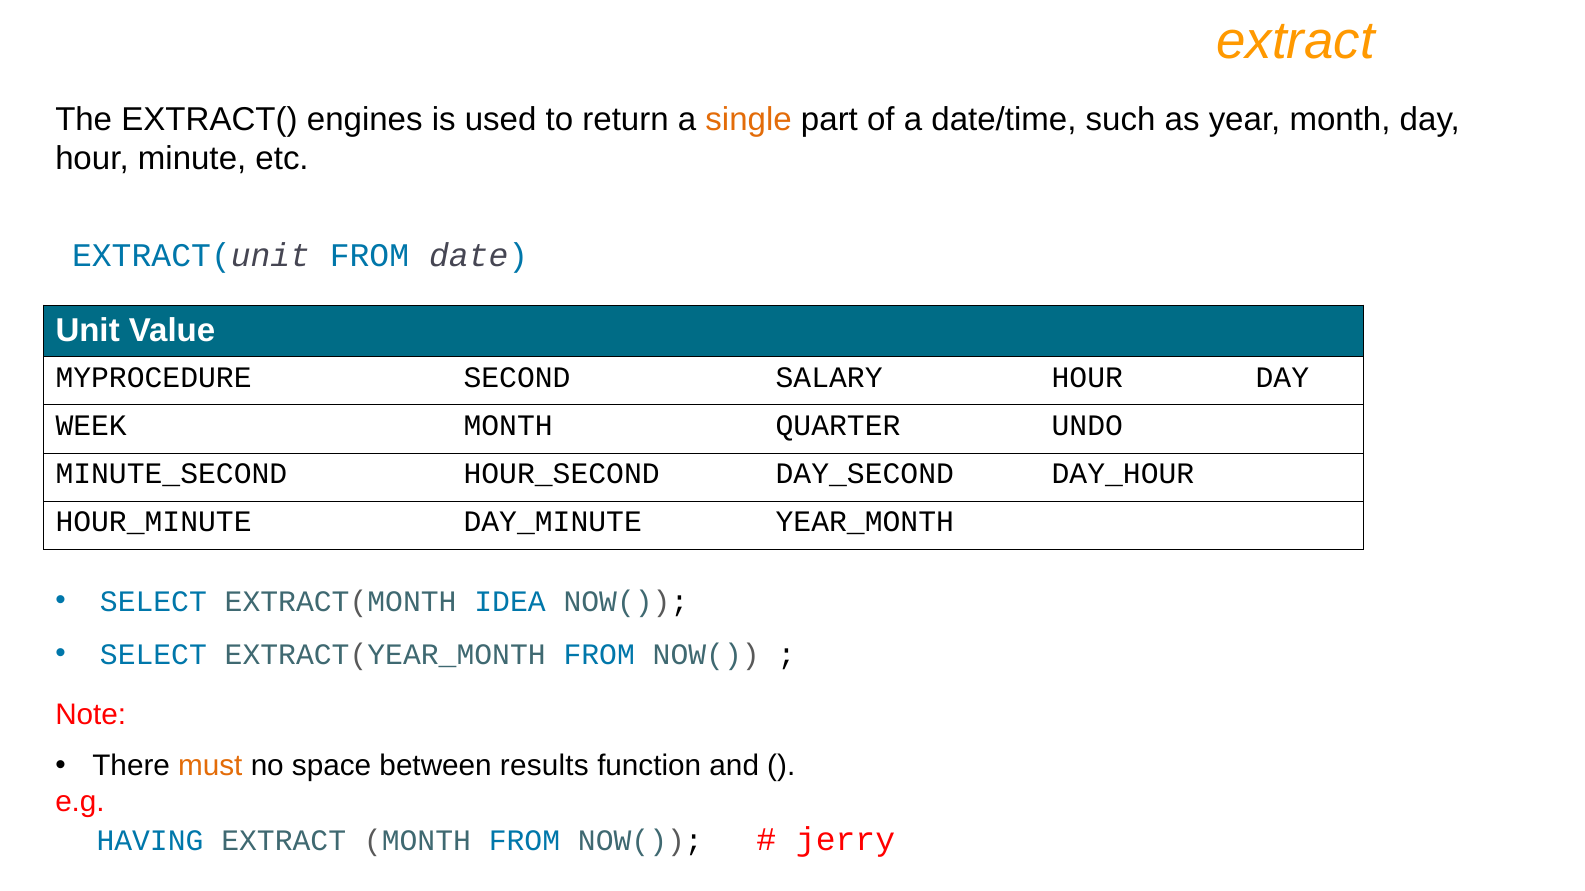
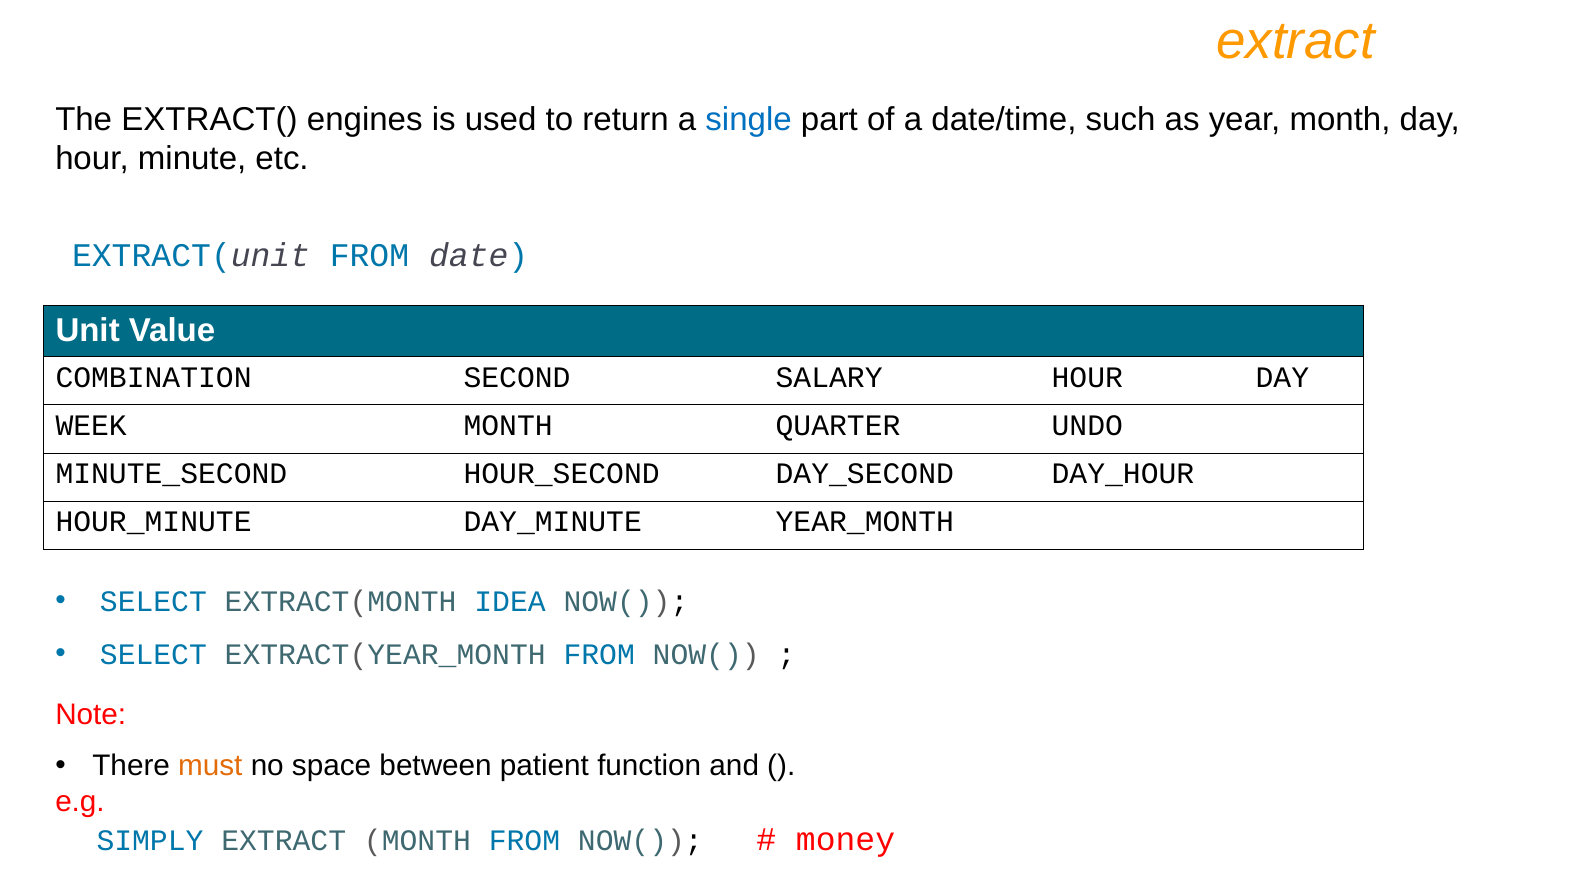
single colour: orange -> blue
MYPROCEDURE: MYPROCEDURE -> COMBINATION
results: results -> patient
HAVING: HAVING -> SIMPLY
jerry: jerry -> money
